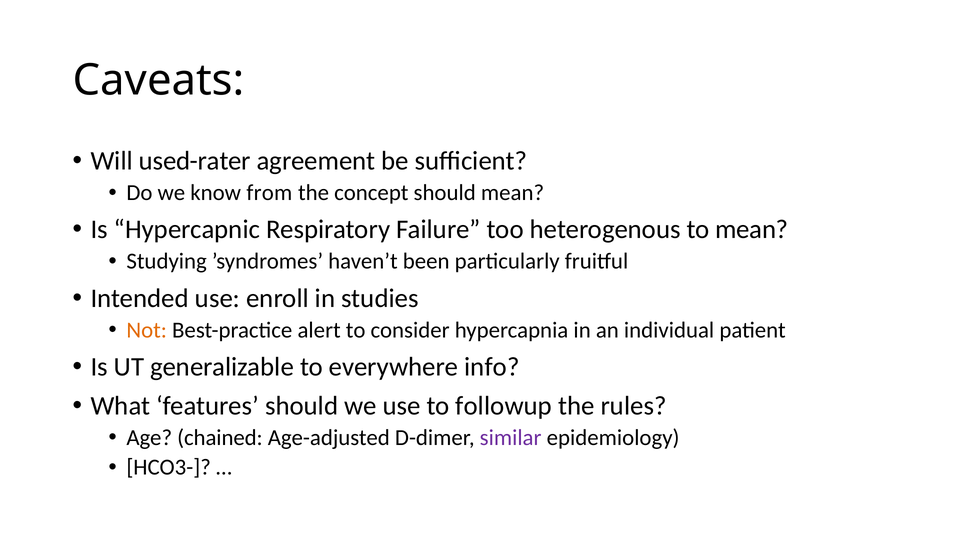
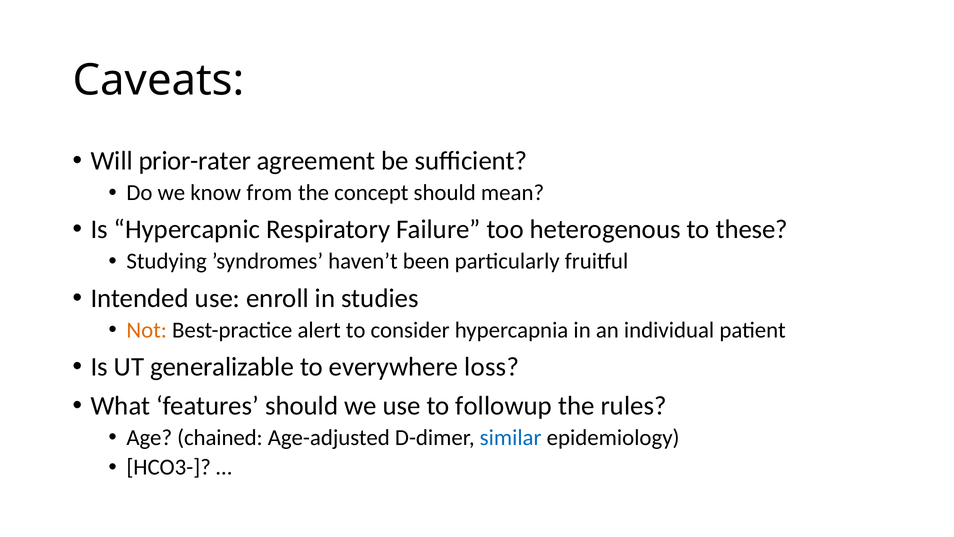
used-rater: used-rater -> prior-rater
to mean: mean -> these
info: info -> loss
similar colour: purple -> blue
